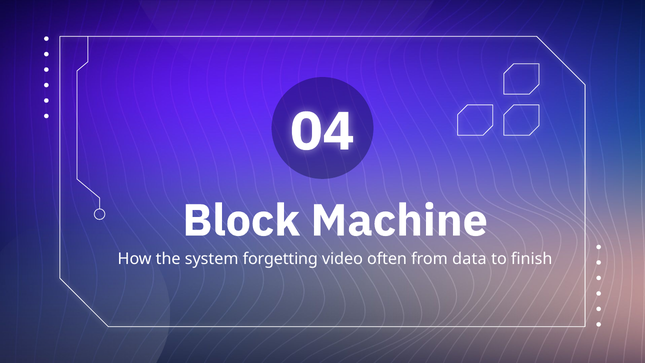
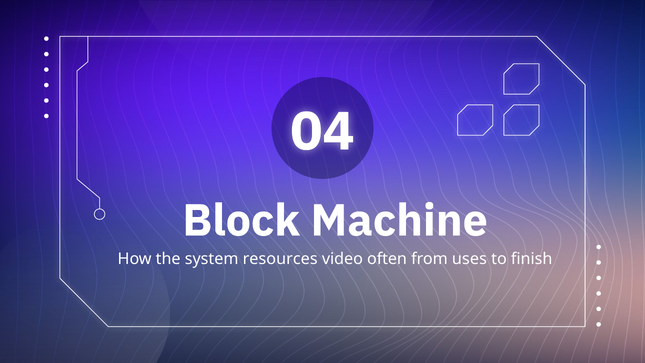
forgetting: forgetting -> resources
data: data -> uses
